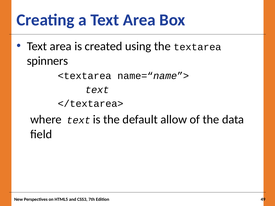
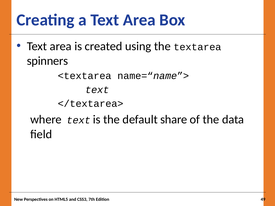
allow: allow -> share
